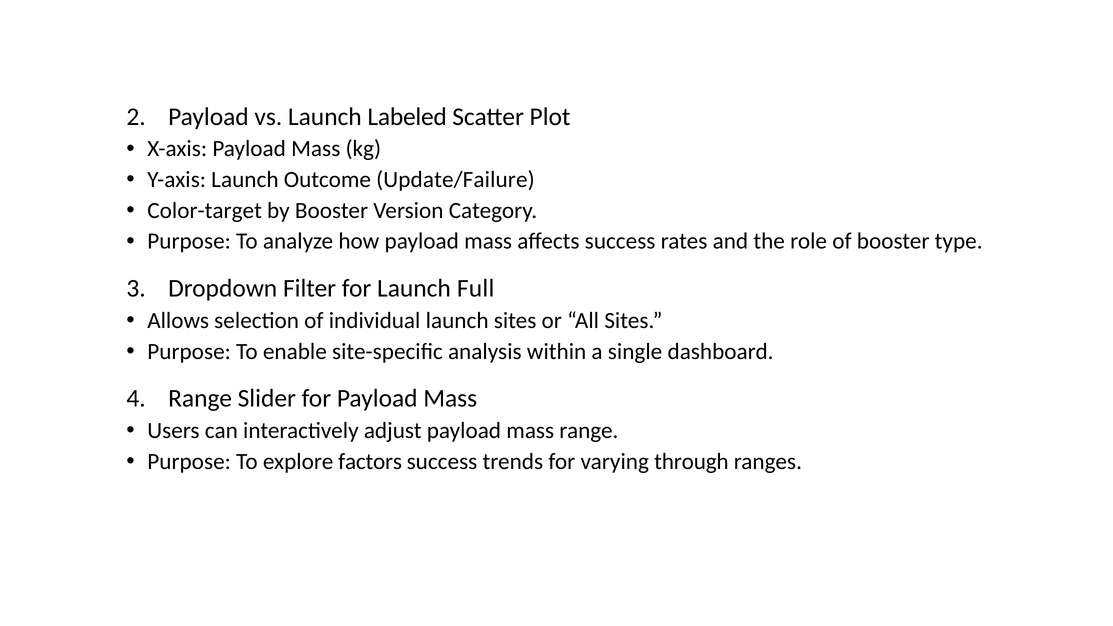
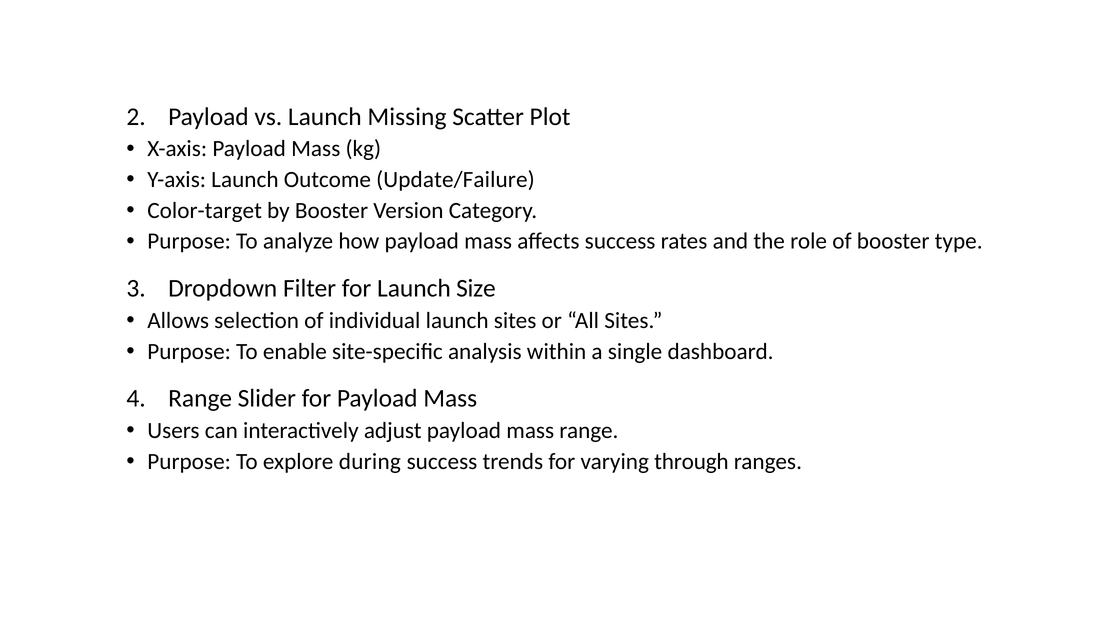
Labeled: Labeled -> Missing
Full: Full -> Size
factors: factors -> during
